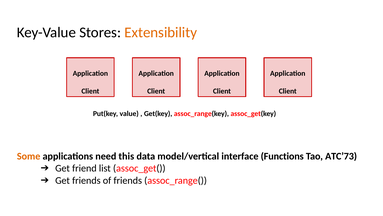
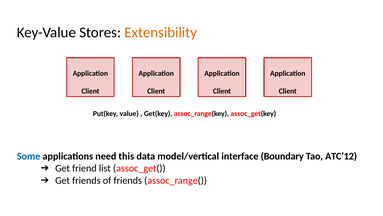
Some colour: orange -> blue
Functions: Functions -> Boundary
ATC’73: ATC’73 -> ATC’12
